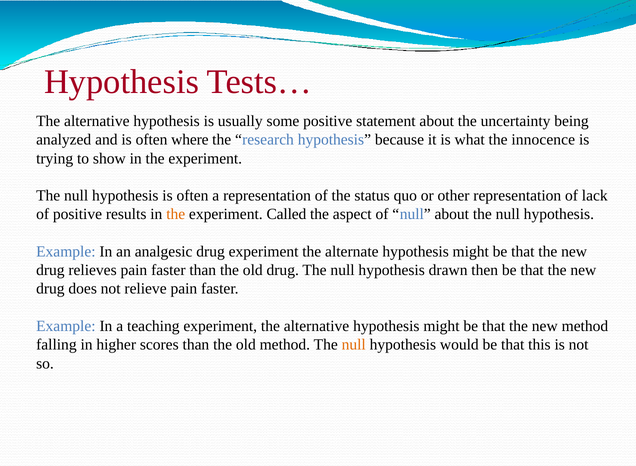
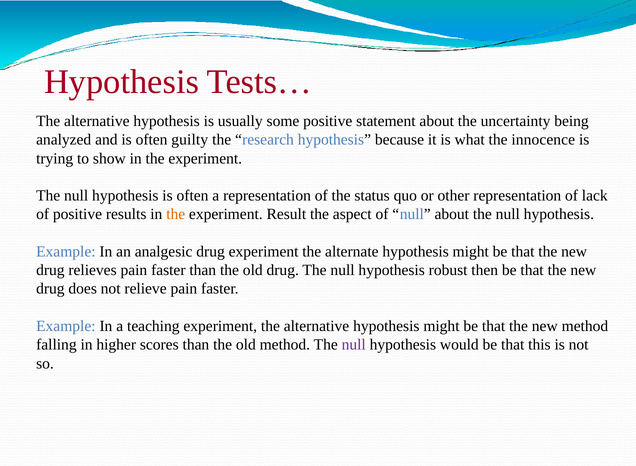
where: where -> guilty
Called: Called -> Result
drawn: drawn -> robust
null at (354, 345) colour: orange -> purple
